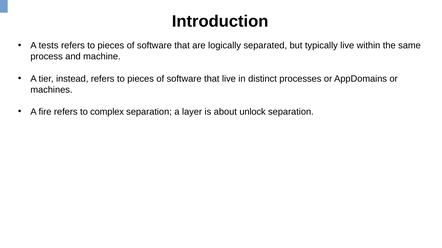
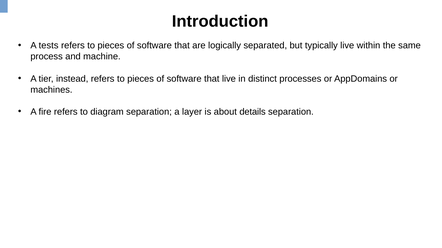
complex: complex -> diagram
unlock: unlock -> details
